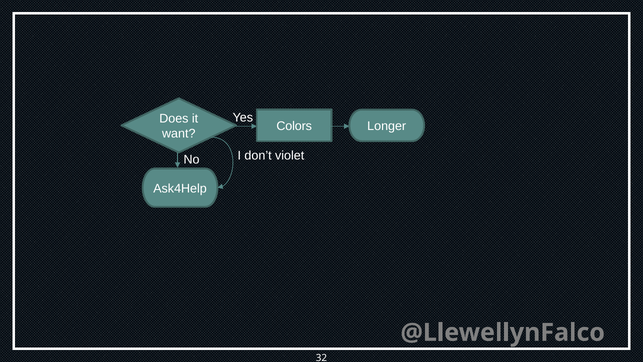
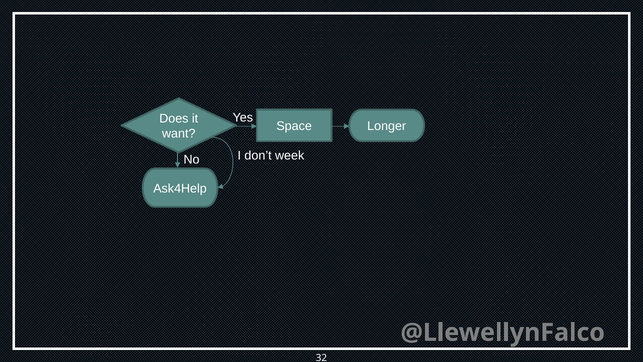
Colors: Colors -> Space
violet: violet -> week
